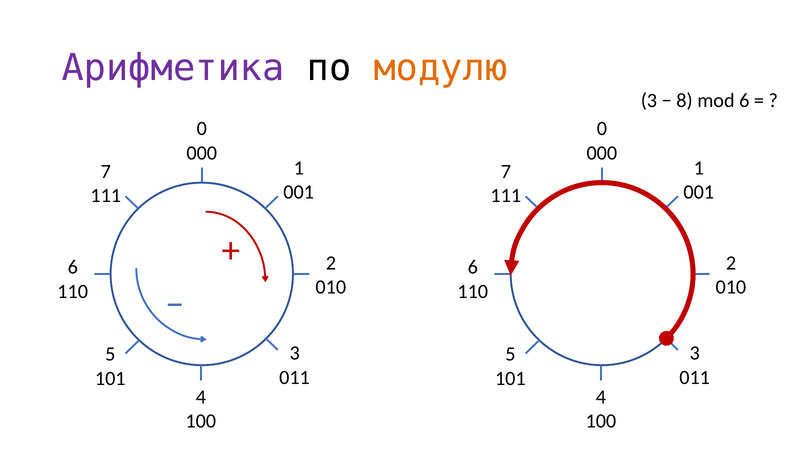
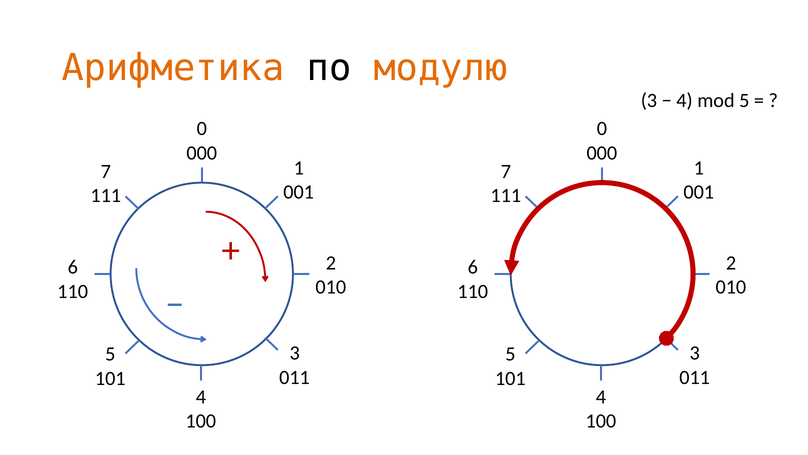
Арифметика colour: purple -> orange
8 at (684, 101): 8 -> 4
mod 6: 6 -> 5
